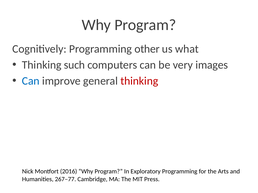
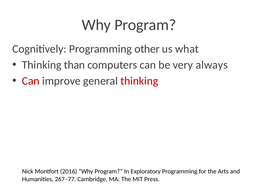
such: such -> than
images: images -> always
Can at (31, 81) colour: blue -> red
